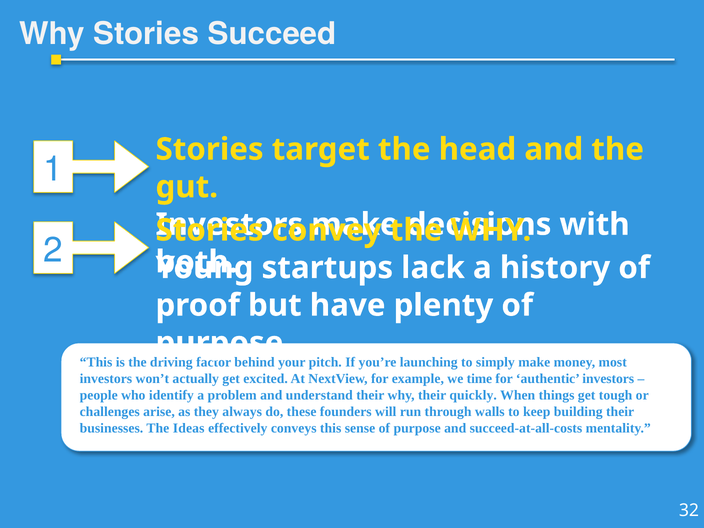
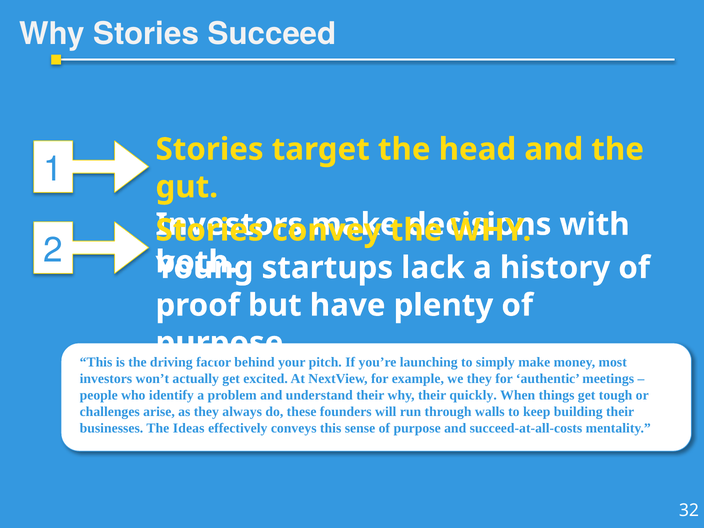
we time: time -> they
authentic investors: investors -> meetings
